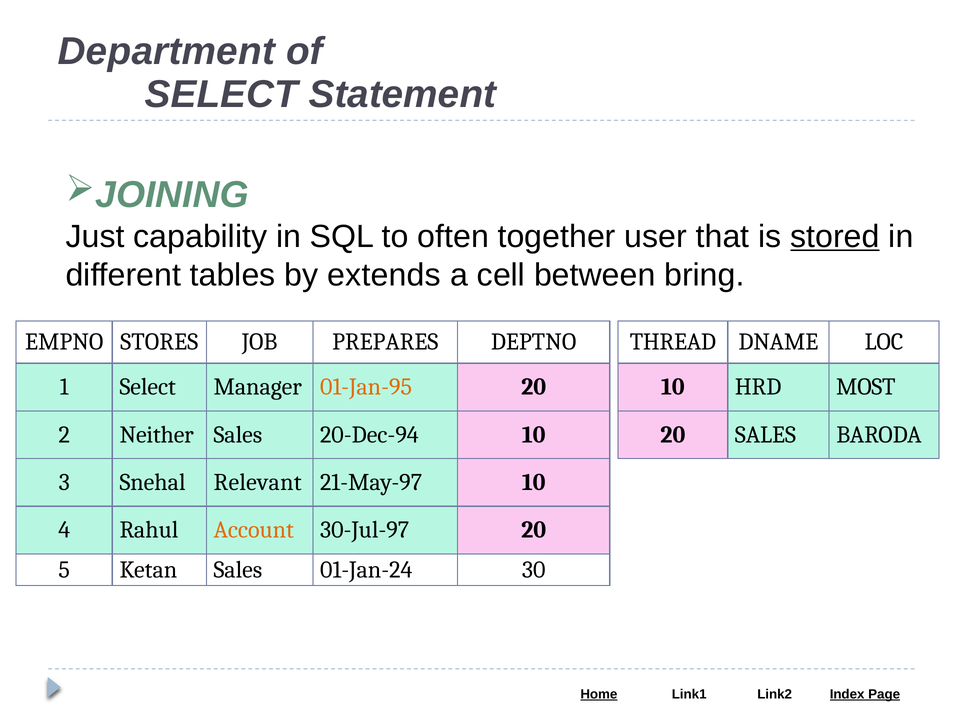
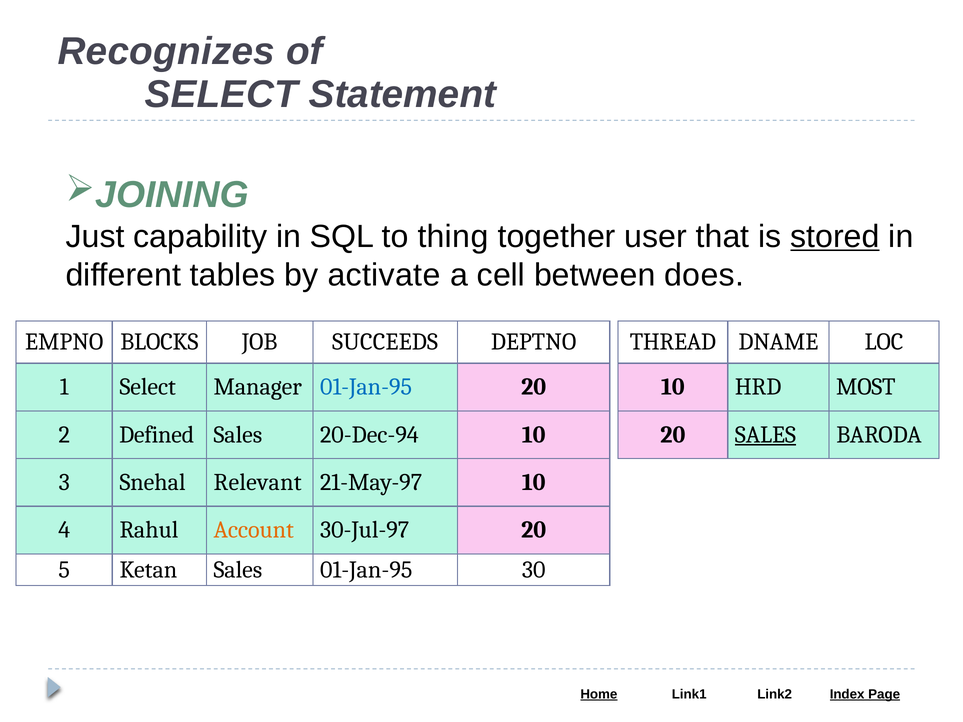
Department: Department -> Recognizes
often: often -> thing
extends: extends -> activate
bring: bring -> does
STORES: STORES -> BLOCKS
PREPARES: PREPARES -> SUCCEEDS
01-Jan-95 at (366, 387) colour: orange -> blue
Neither: Neither -> Defined
SALES at (765, 435) underline: none -> present
Sales 01-Jan-24: 01-Jan-24 -> 01-Jan-95
